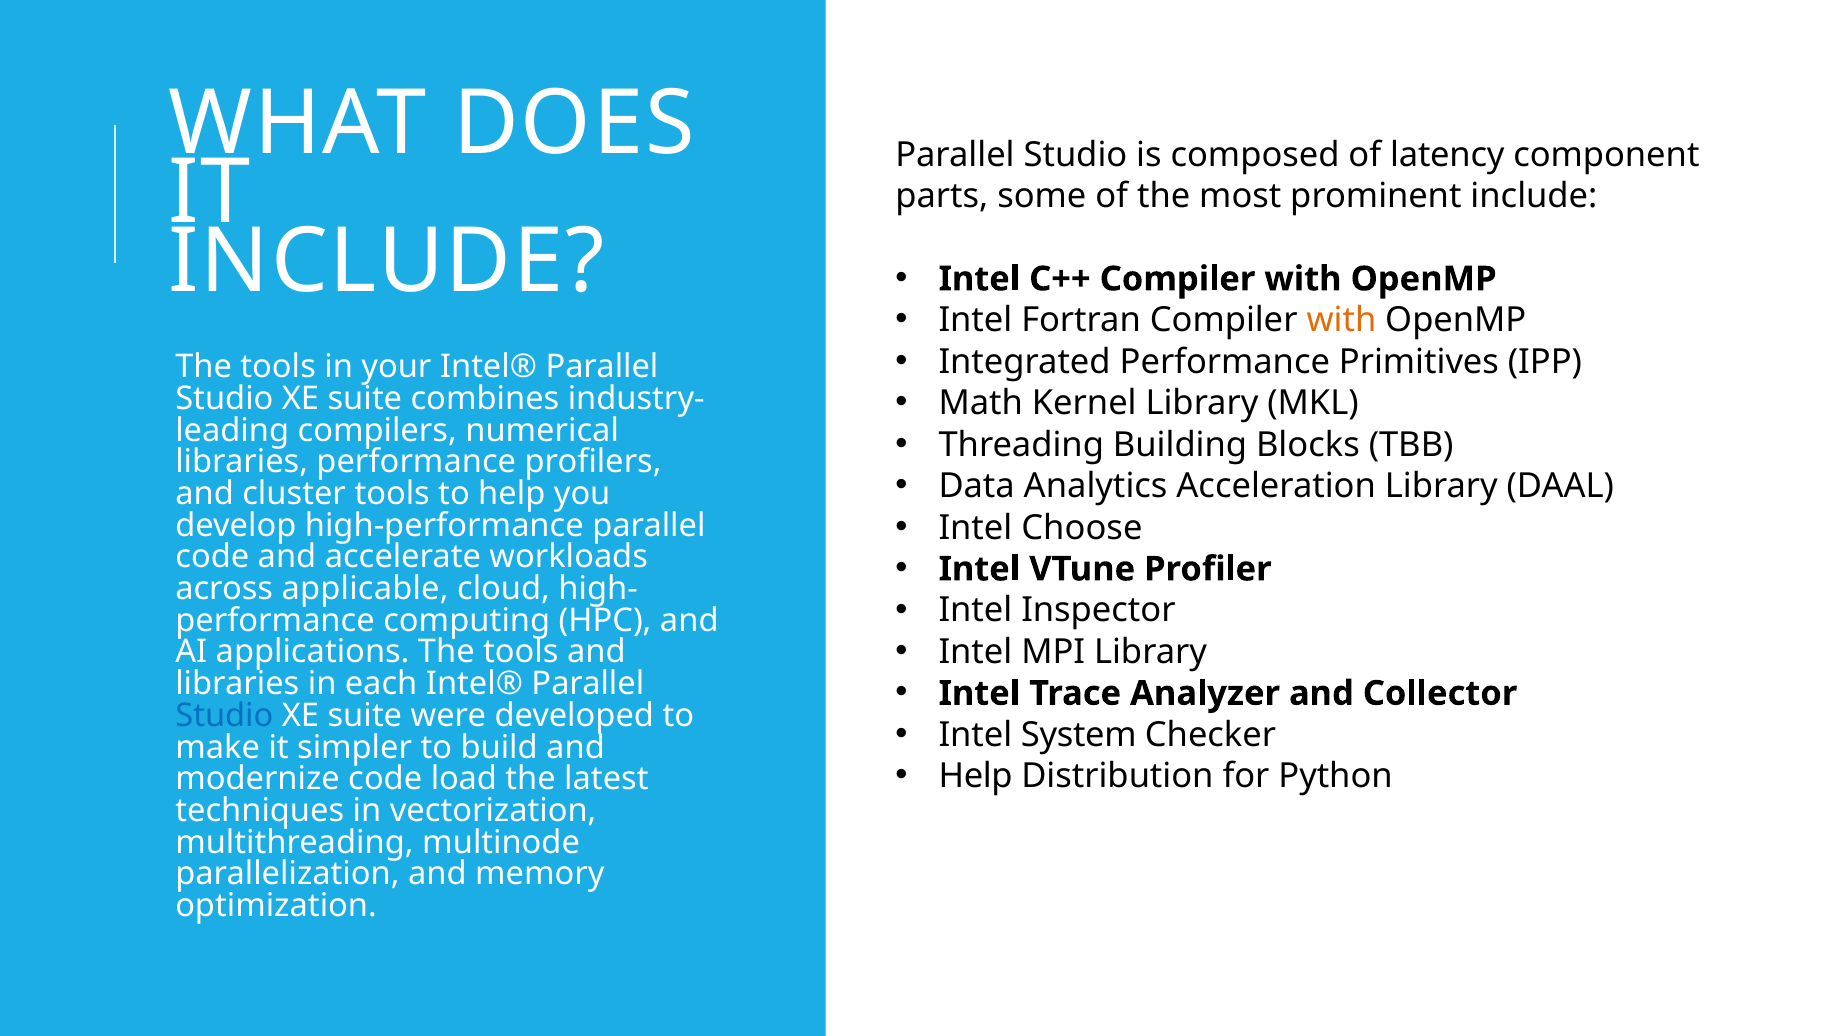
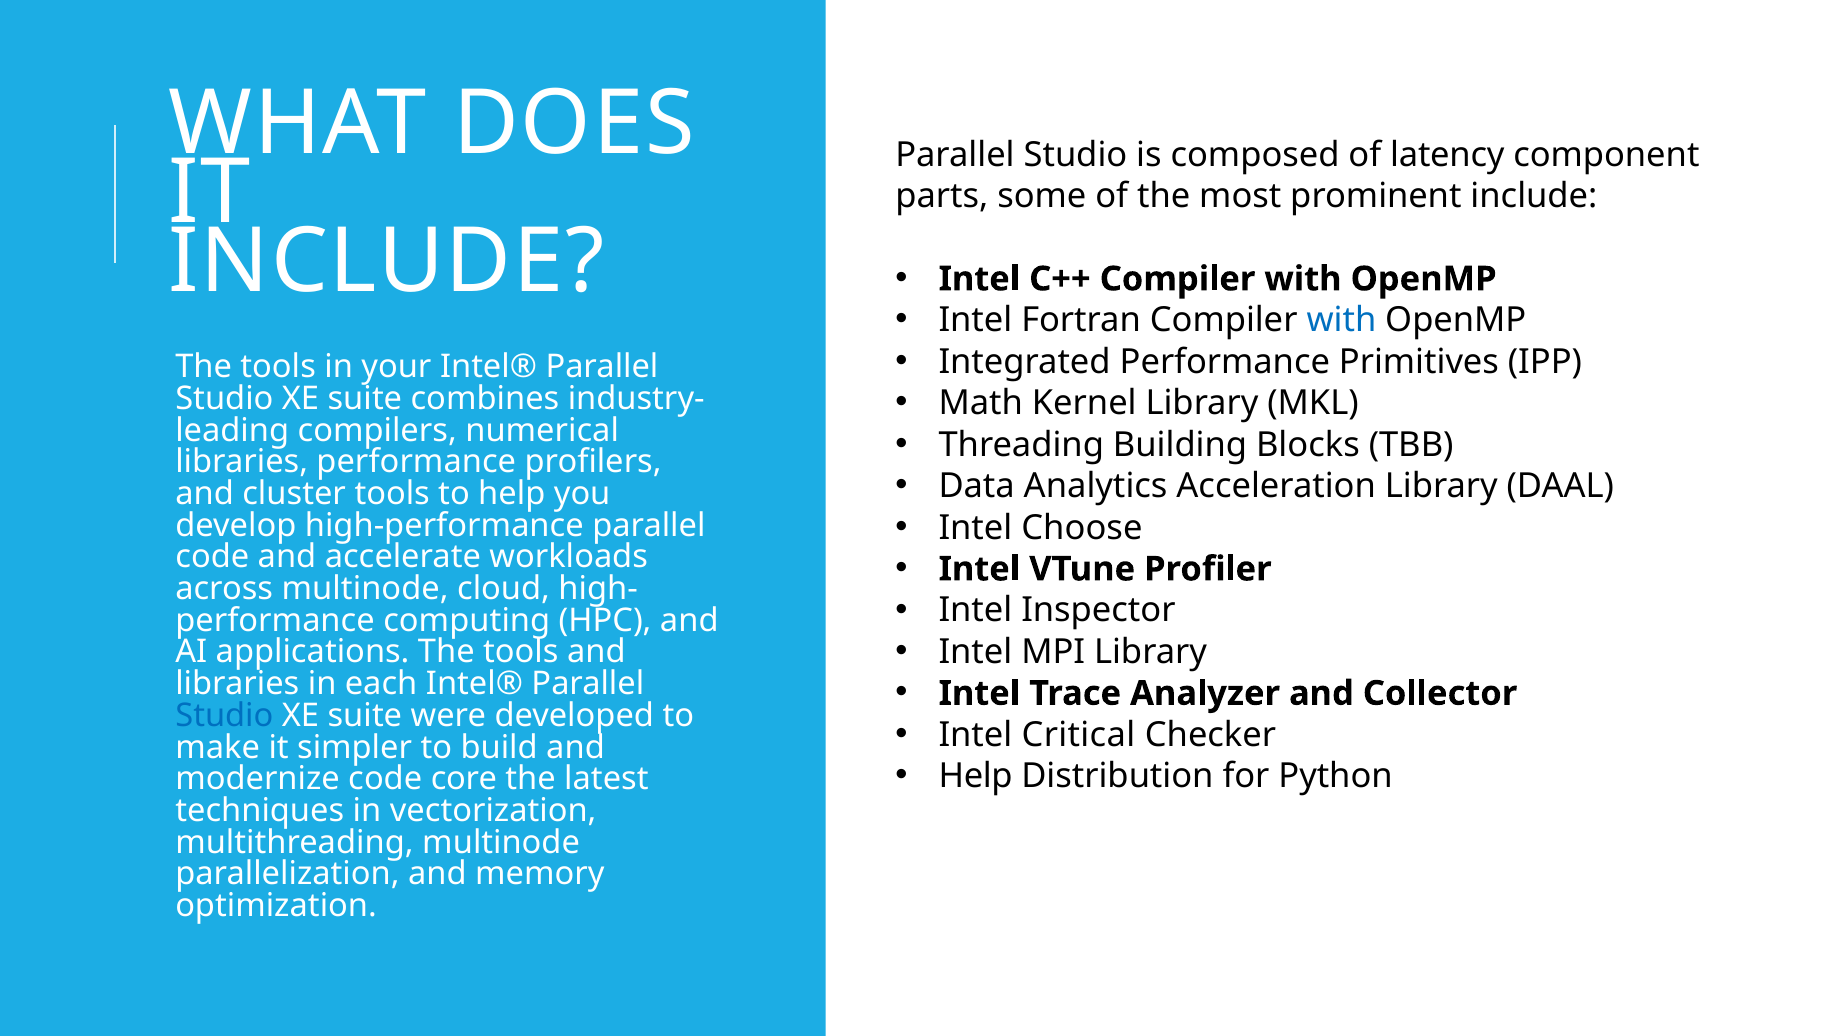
with at (1341, 320) colour: orange -> blue
across applicable: applicable -> multinode
System: System -> Critical
load: load -> core
